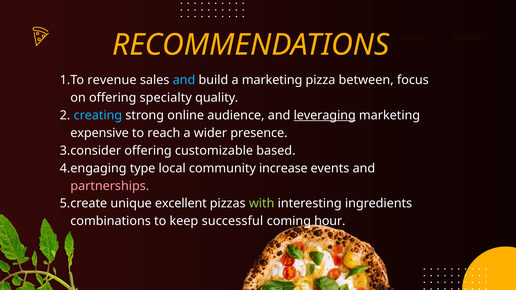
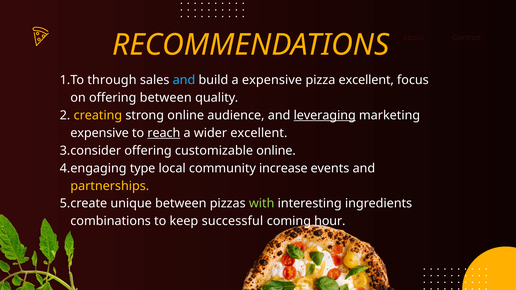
revenue: revenue -> through
a marketing: marketing -> expensive
pizza between: between -> excellent
offering specialty: specialty -> between
creating colour: light blue -> yellow
reach underline: none -> present
wider presence: presence -> excellent
customizable based: based -> online
partnerships colour: pink -> yellow
unique excellent: excellent -> between
